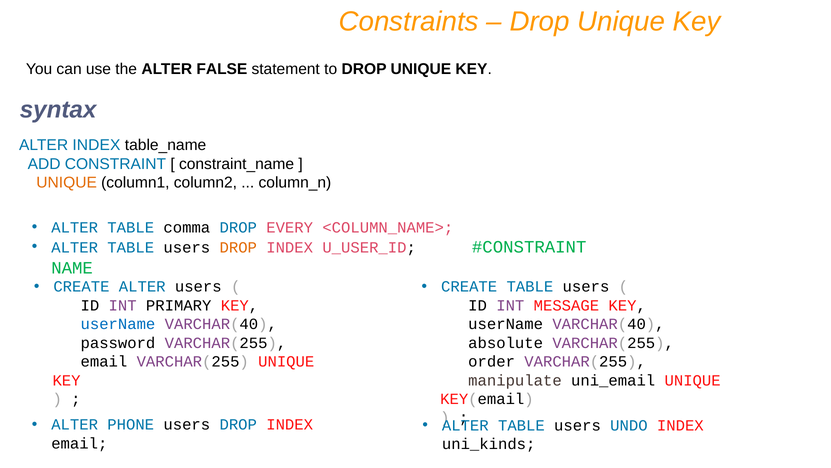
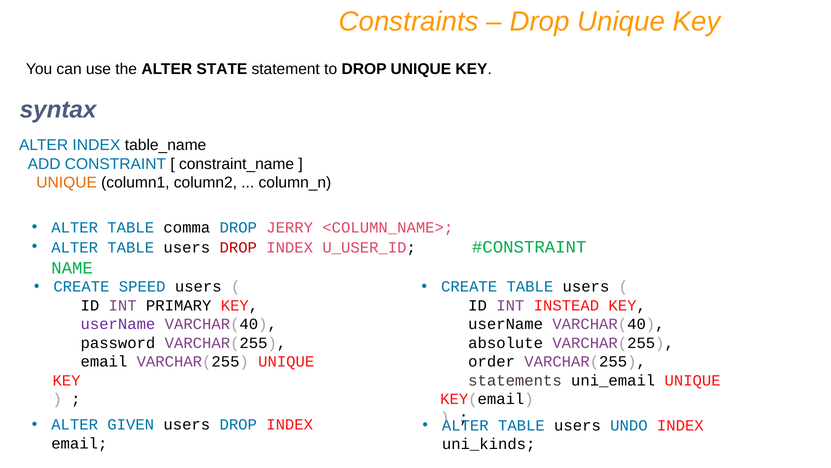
FALSE: FALSE -> STATE
EVERY: EVERY -> JERRY
DROP at (238, 248) colour: orange -> red
CREATE ALTER: ALTER -> SPEED
MESSAGE: MESSAGE -> INSTEAD
userName at (118, 324) colour: blue -> purple
manipulate: manipulate -> statements
PHONE: PHONE -> GIVEN
